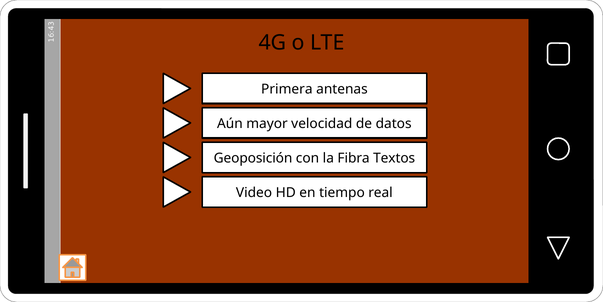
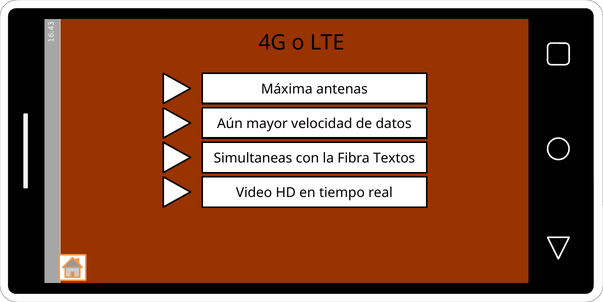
Primera: Primera -> Máxima
Geoposición: Geoposición -> Simultaneas
